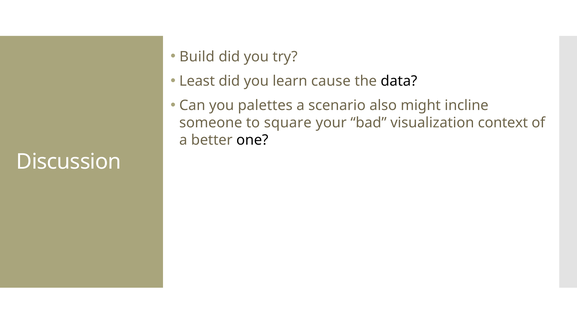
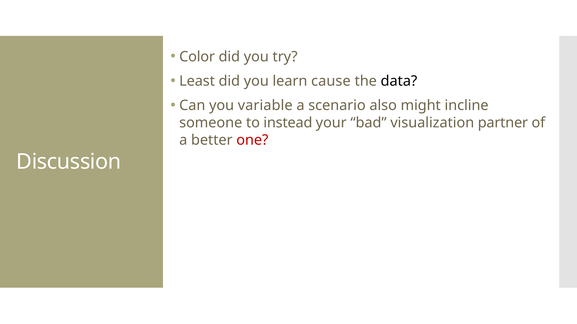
Build: Build -> Color
palettes: palettes -> variable
square: square -> instead
context: context -> partner
one colour: black -> red
